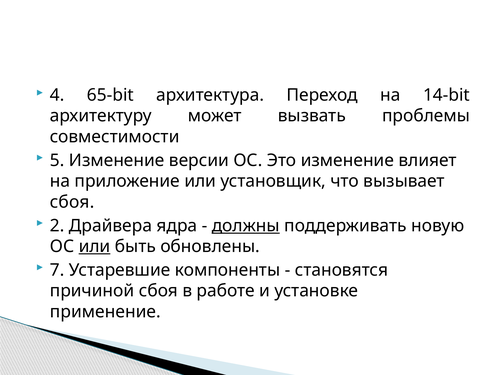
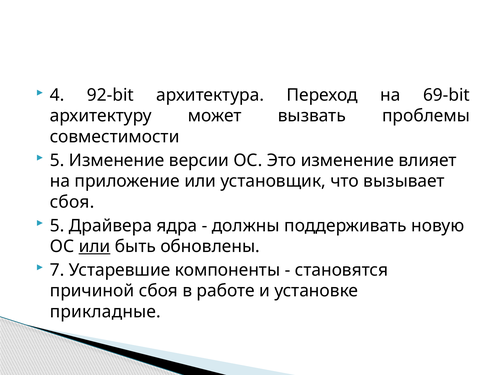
65-bit: 65-bit -> 92-bit
14-bit: 14-bit -> 69-bit
2 at (57, 226): 2 -> 5
должны underline: present -> none
применение: применение -> прикладные
